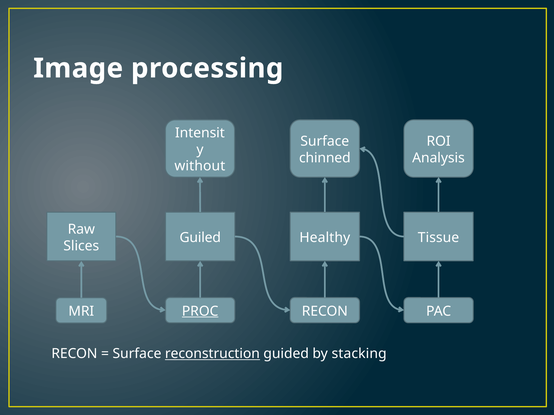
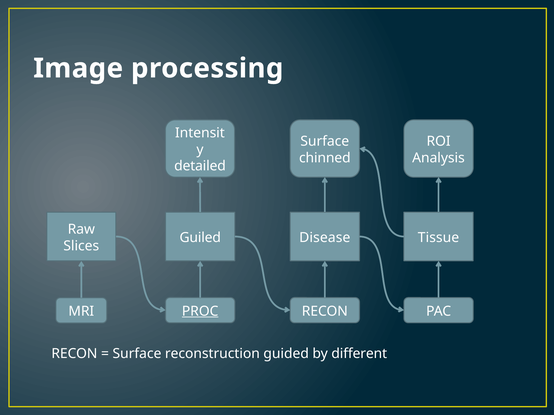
without: without -> detailed
Healthy: Healthy -> Disease
reconstruction underline: present -> none
stacking: stacking -> different
